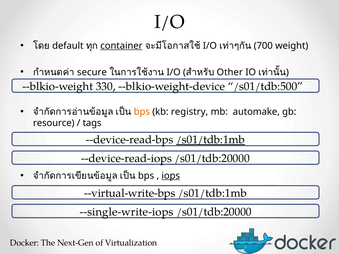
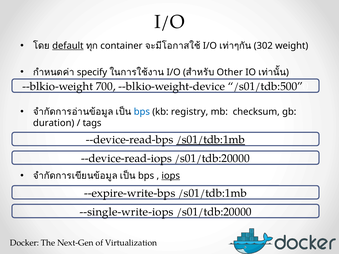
default underline: none -> present
container underline: present -> none
700: 700 -> 302
secure: secure -> specify
330: 330 -> 700
bps at (142, 112) colour: orange -> blue
automake: automake -> checksum
resource: resource -> duration
--virtual-write-bps: --virtual-write-bps -> --expire-write-bps
